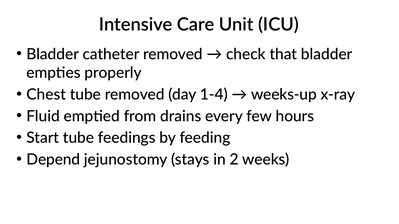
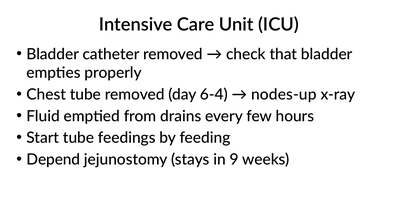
1-4: 1-4 -> 6-4
weeks-up: weeks-up -> nodes-up
2: 2 -> 9
